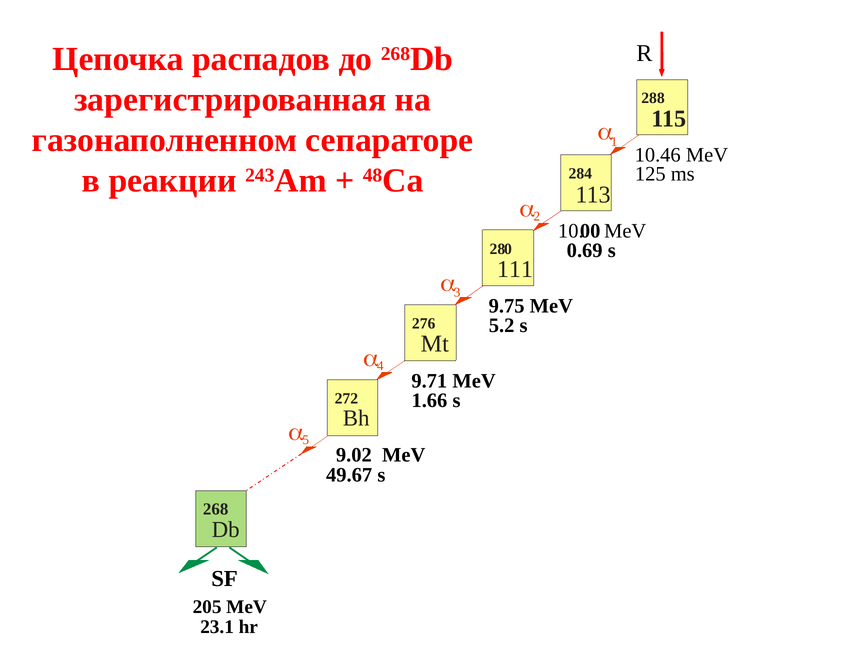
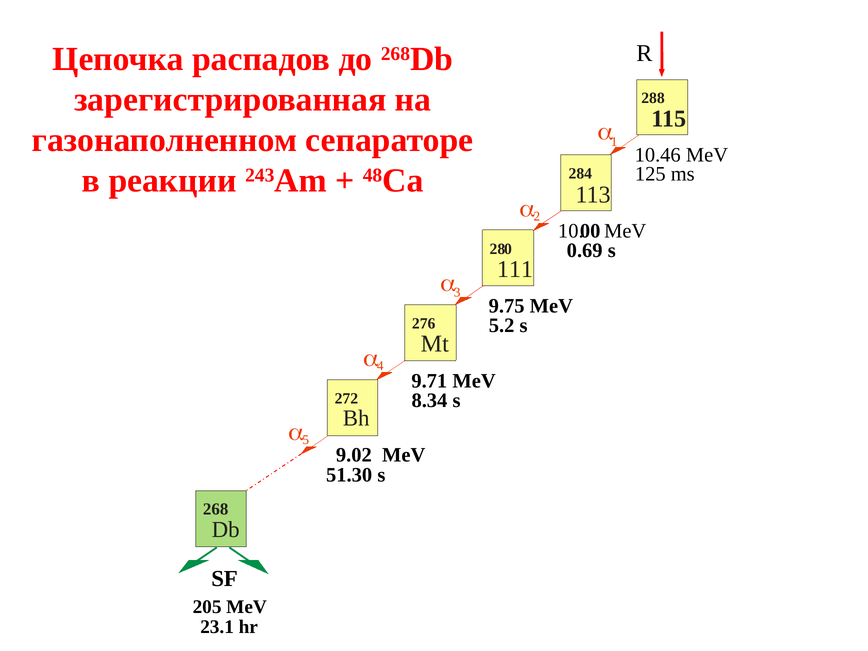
1.66: 1.66 -> 8.34
49.67: 49.67 -> 51.30
